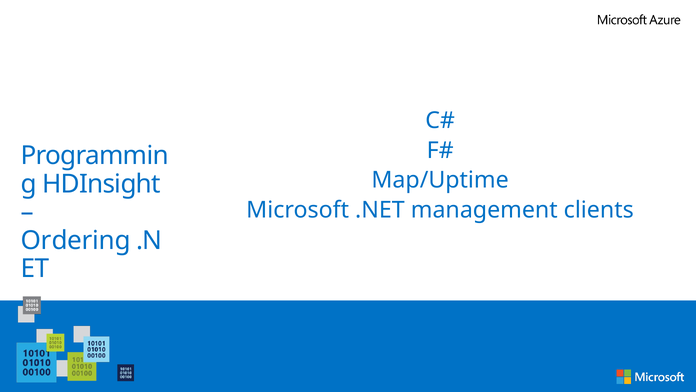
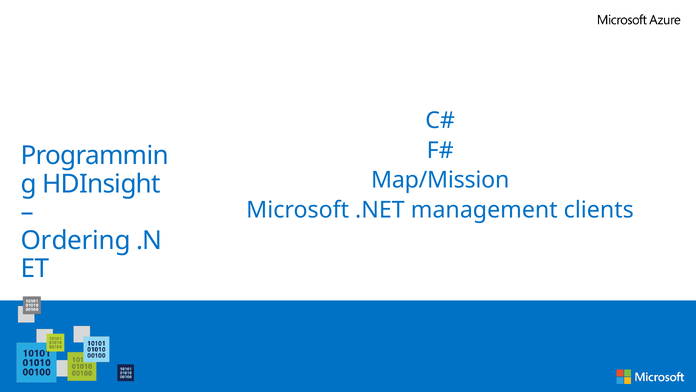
Map/Uptime: Map/Uptime -> Map/Mission
